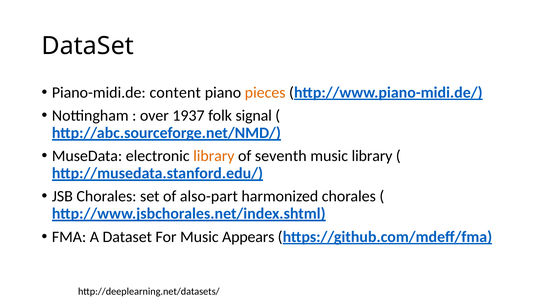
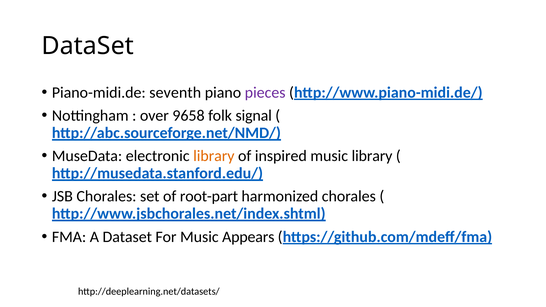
content: content -> seventh
pieces colour: orange -> purple
1937: 1937 -> 9658
seventh: seventh -> inspired
also-part: also-part -> root-part
